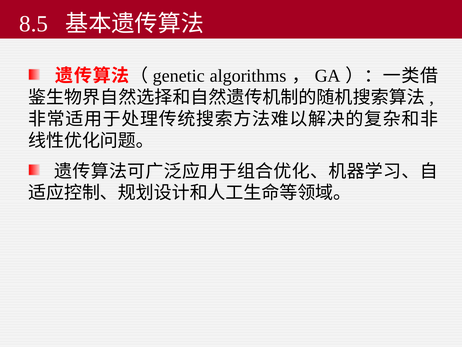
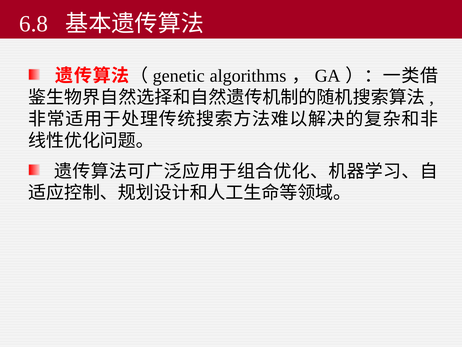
8.5: 8.5 -> 6.8
